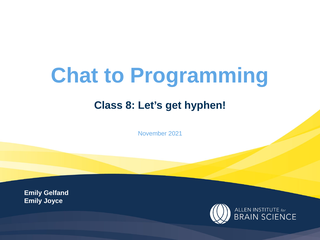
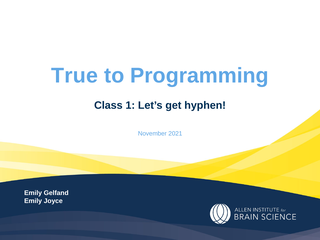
Chat: Chat -> True
8: 8 -> 1
